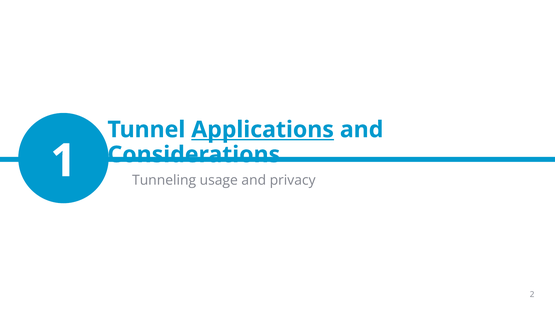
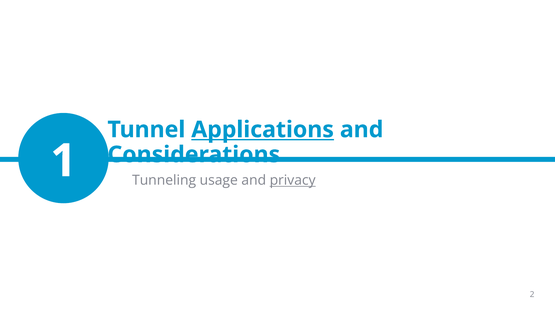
privacy underline: none -> present
